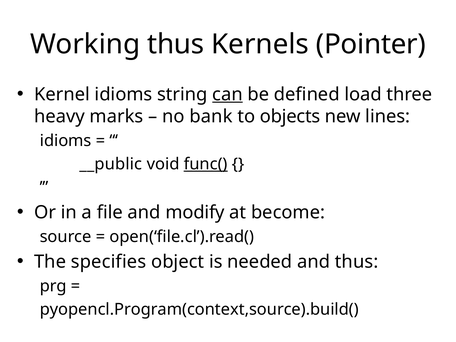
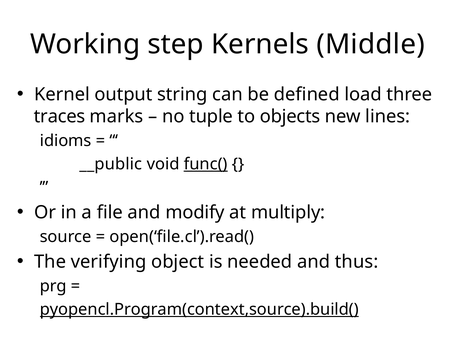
Working thus: thus -> step
Pointer: Pointer -> Middle
Kernel idioms: idioms -> output
can underline: present -> none
heavy: heavy -> traces
bank: bank -> tuple
become: become -> multiply
specifies: specifies -> verifying
pyopencl.Program(context,source).build( underline: none -> present
